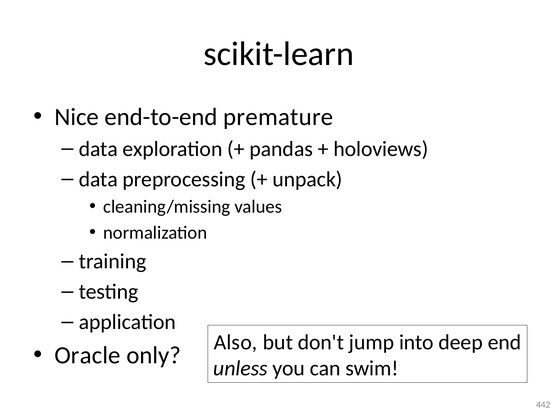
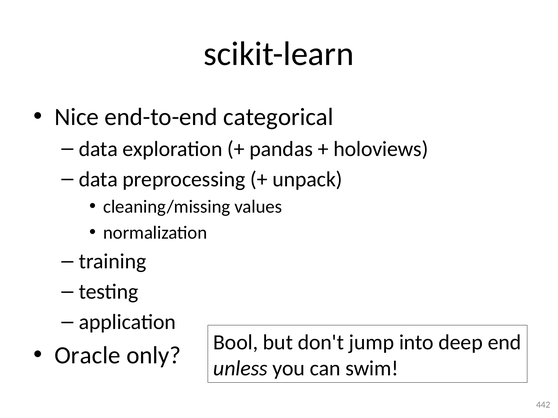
premature: premature -> categorical
Also: Also -> Bool
